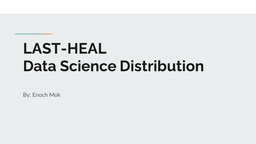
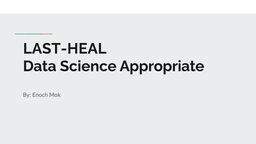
Distribution: Distribution -> Appropriate
